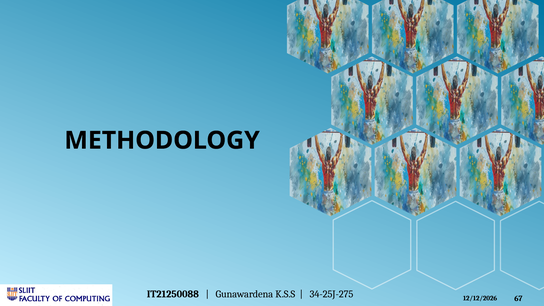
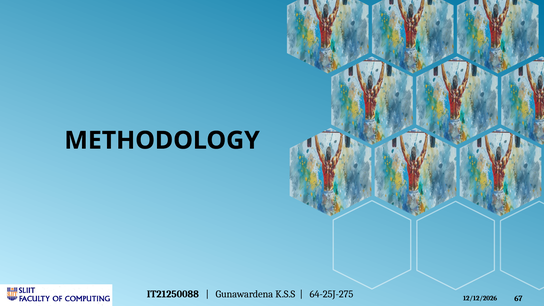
34-25J-275: 34-25J-275 -> 64-25J-275
